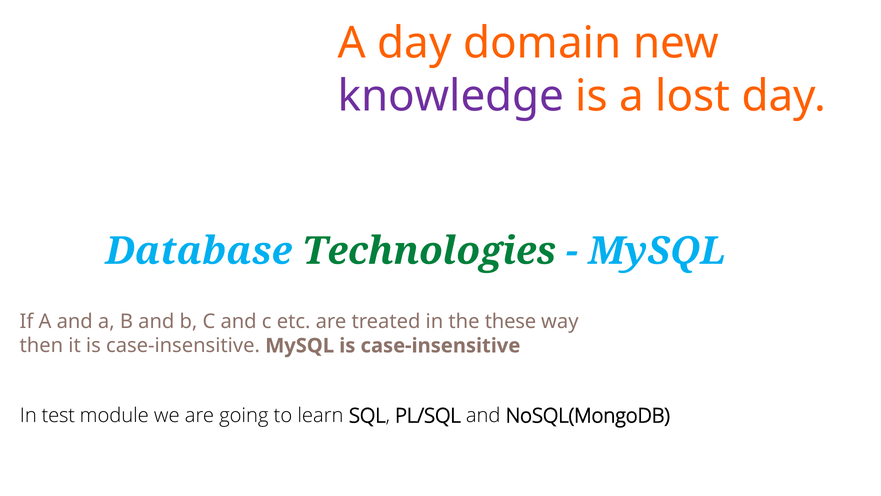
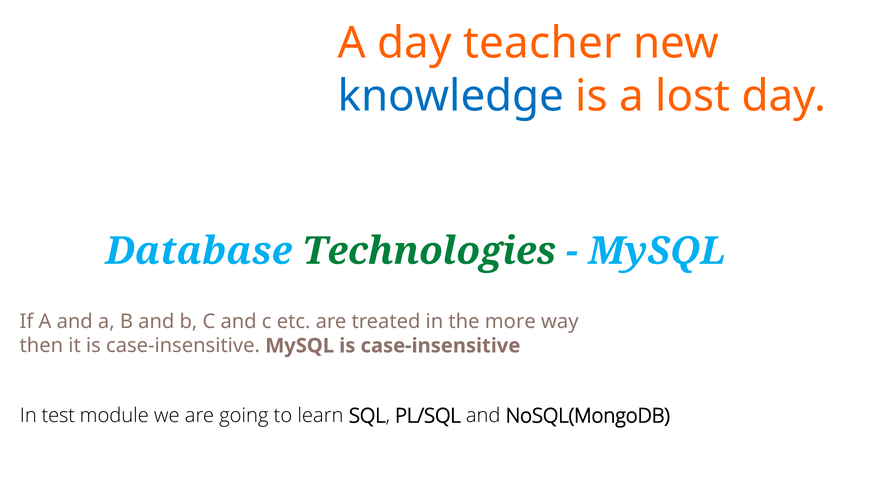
domain: domain -> teacher
knowledge colour: purple -> blue
these: these -> more
